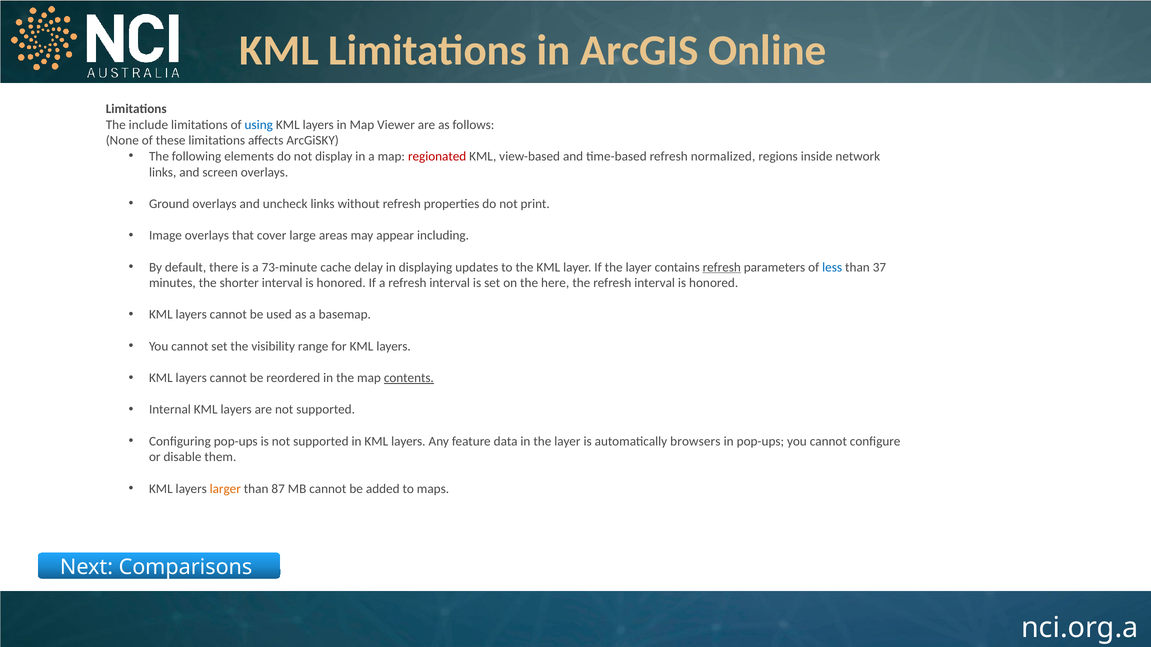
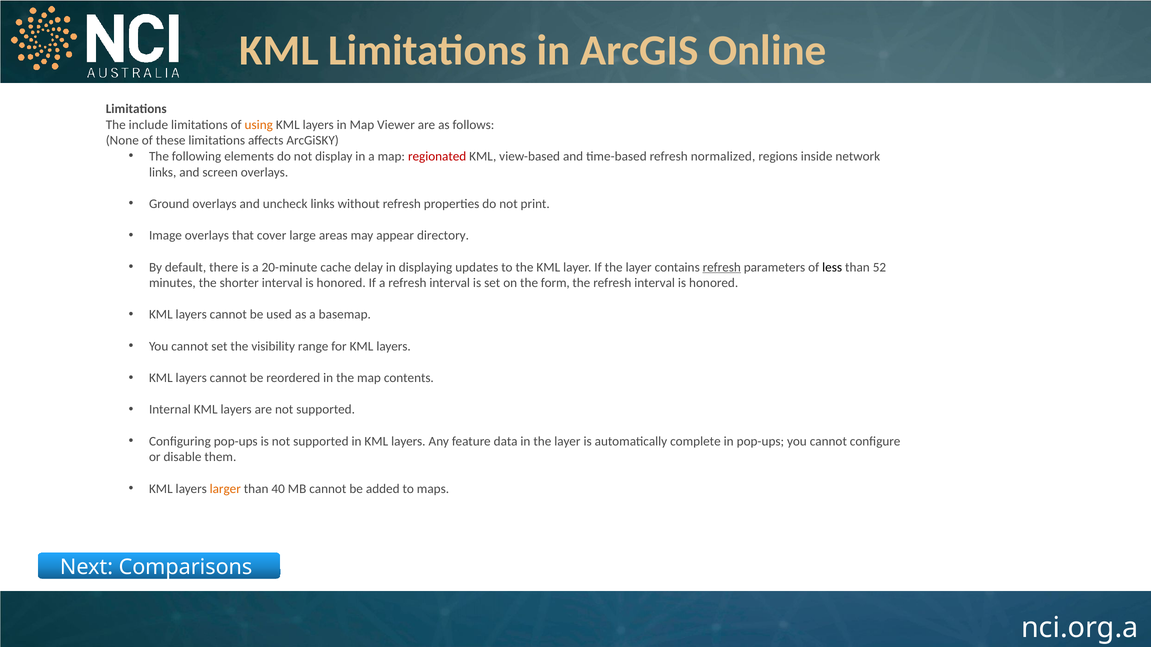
using colour: blue -> orange
including: including -> directory
73-minute: 73-minute -> 20-minute
less colour: blue -> black
37: 37 -> 52
here: here -> form
contents underline: present -> none
browsers: browsers -> complete
87: 87 -> 40
